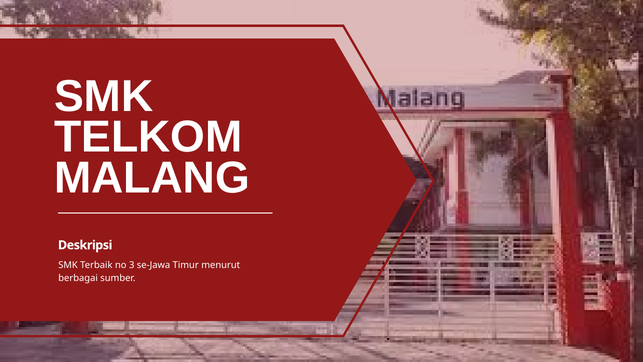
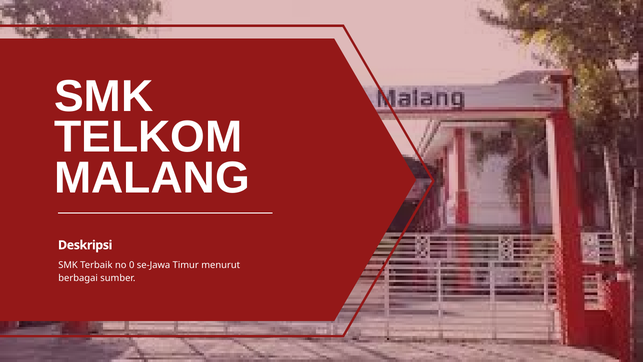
3: 3 -> 0
